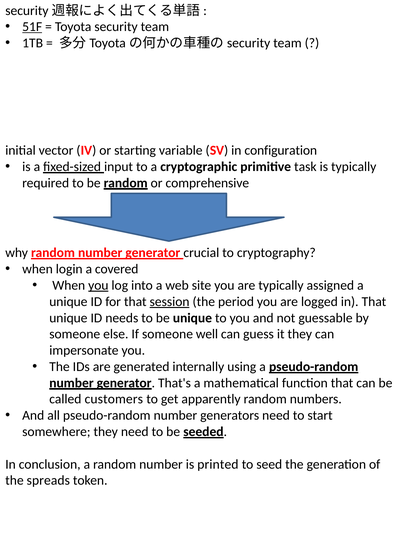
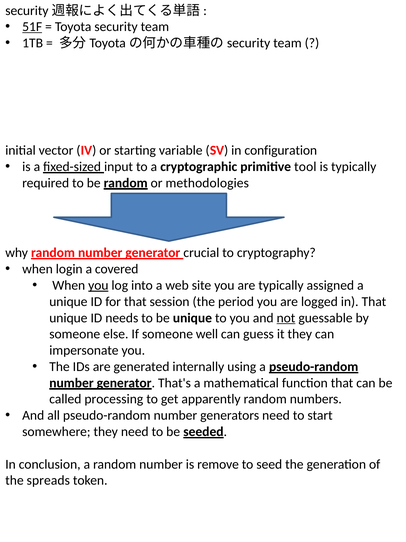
task: task -> tool
comprehensive: comprehensive -> methodologies
session underline: present -> none
not underline: none -> present
customers: customers -> processing
printed: printed -> remove
